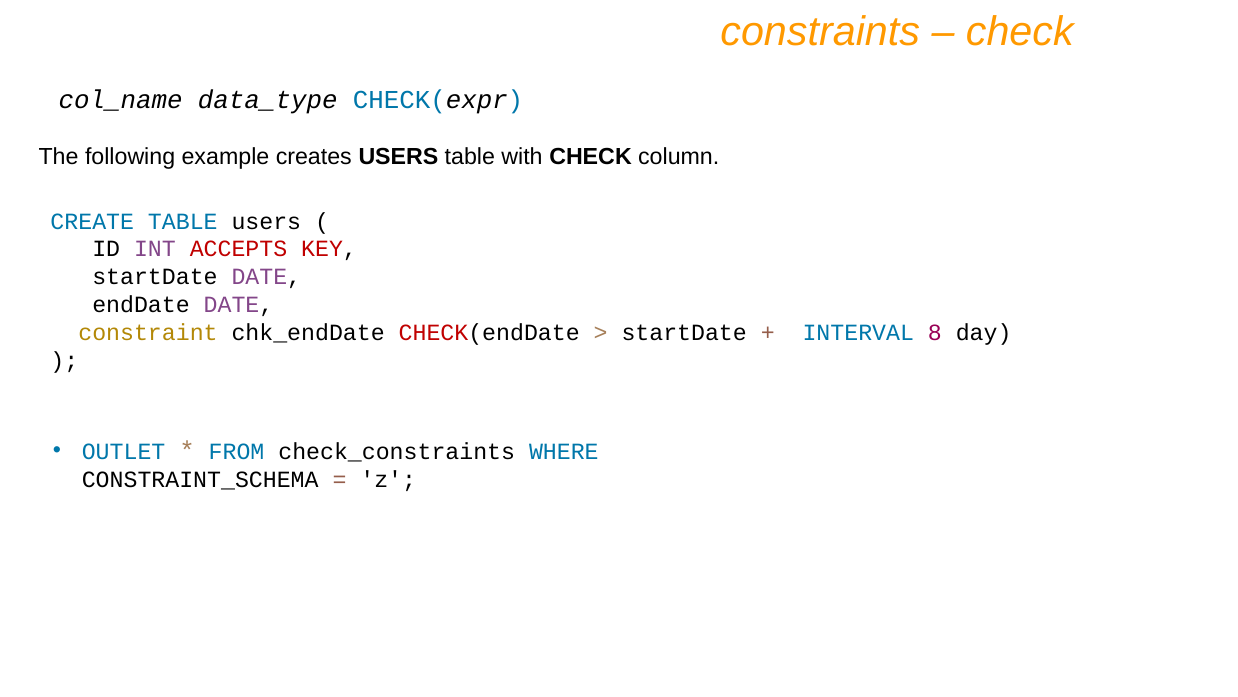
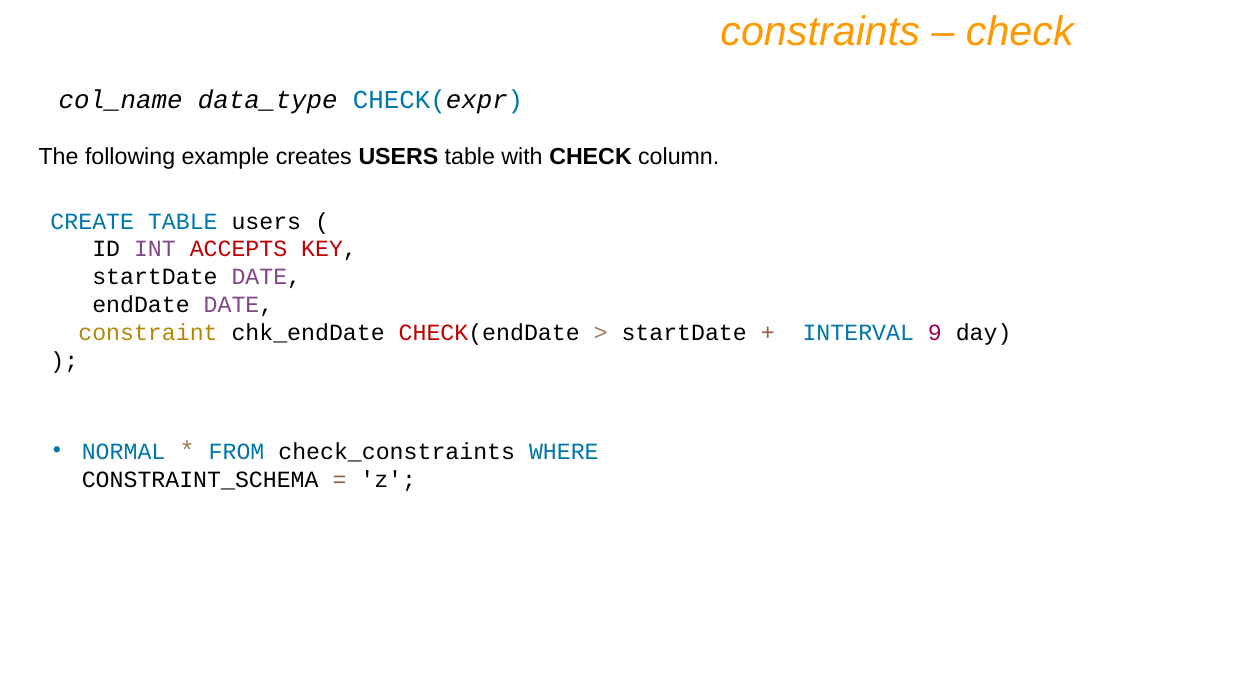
8: 8 -> 9
OUTLET: OUTLET -> NORMAL
